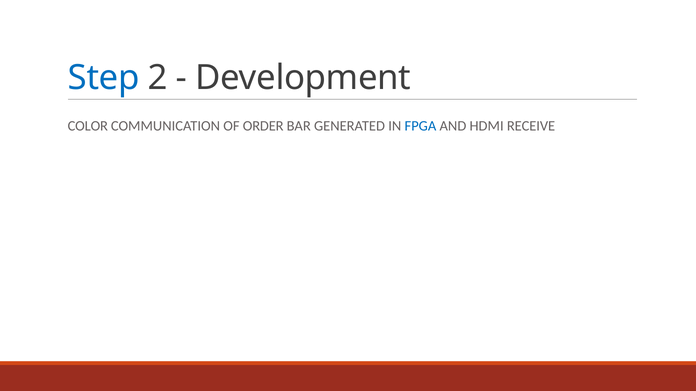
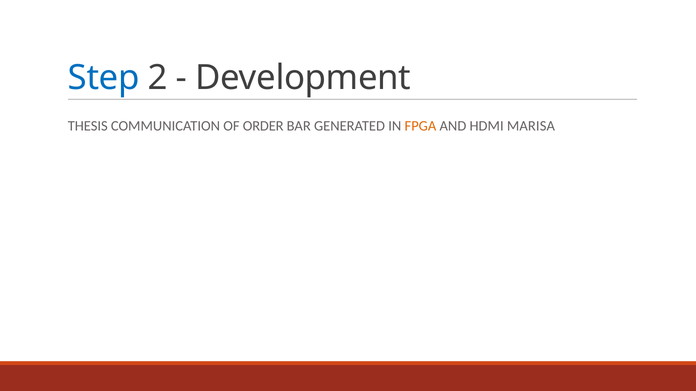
COLOR: COLOR -> THESIS
FPGA colour: blue -> orange
RECEIVE: RECEIVE -> MARISA
